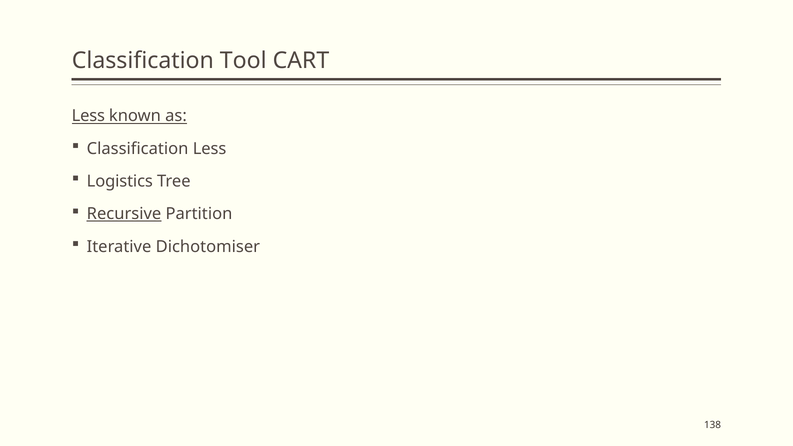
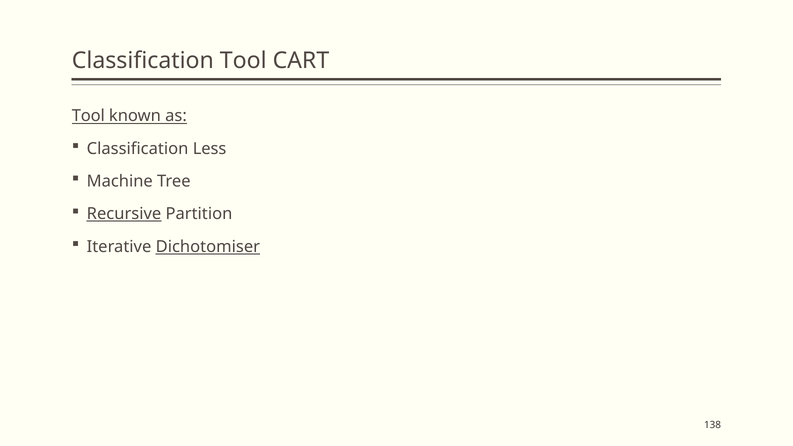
Less at (88, 116): Less -> Tool
Logistics: Logistics -> Machine
Dichotomiser underline: none -> present
